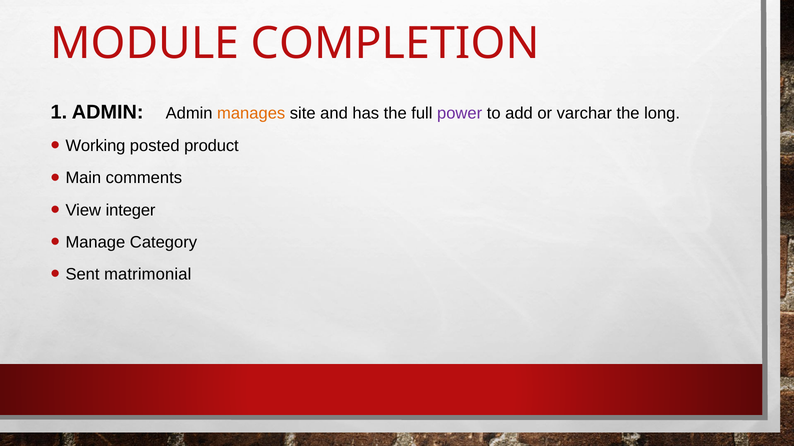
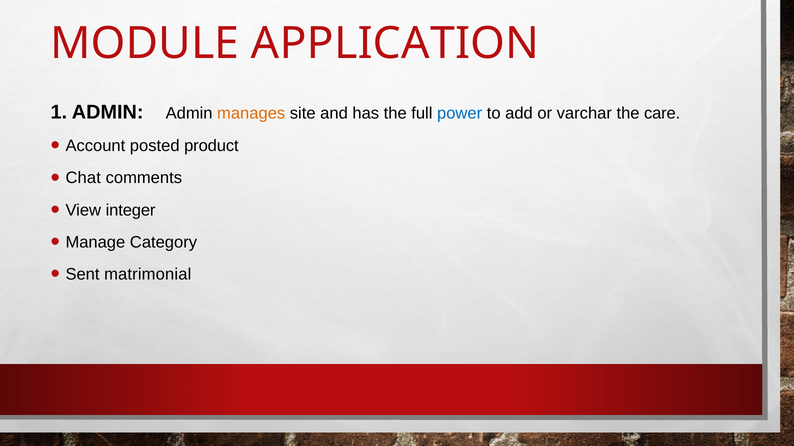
COMPLETION: COMPLETION -> APPLICATION
power colour: purple -> blue
long: long -> care
Working: Working -> Account
Main: Main -> Chat
